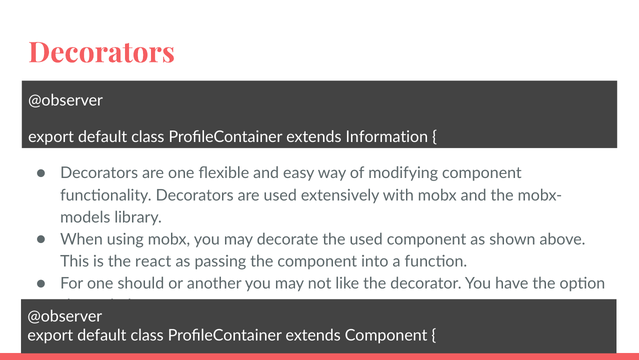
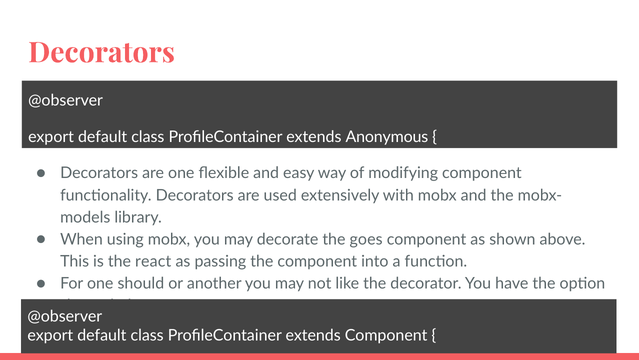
Information: Information -> Anonymous
the used: used -> goes
